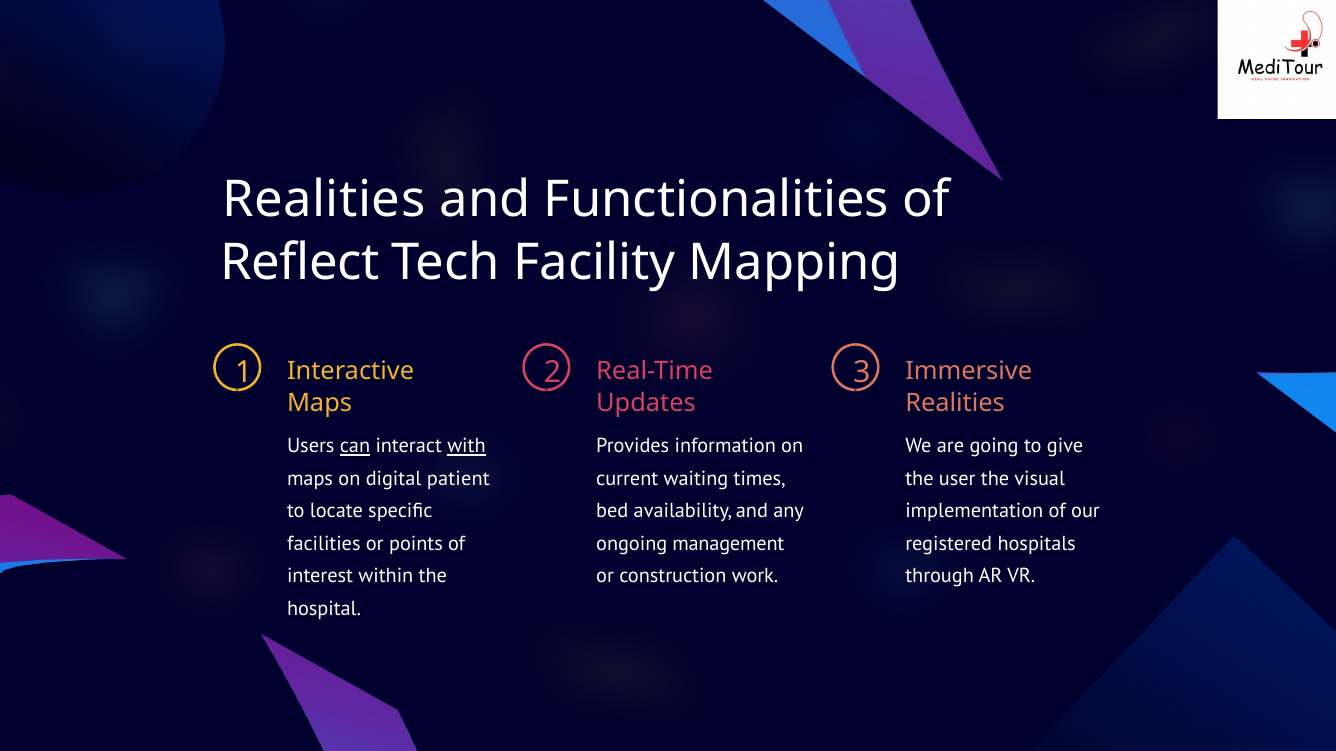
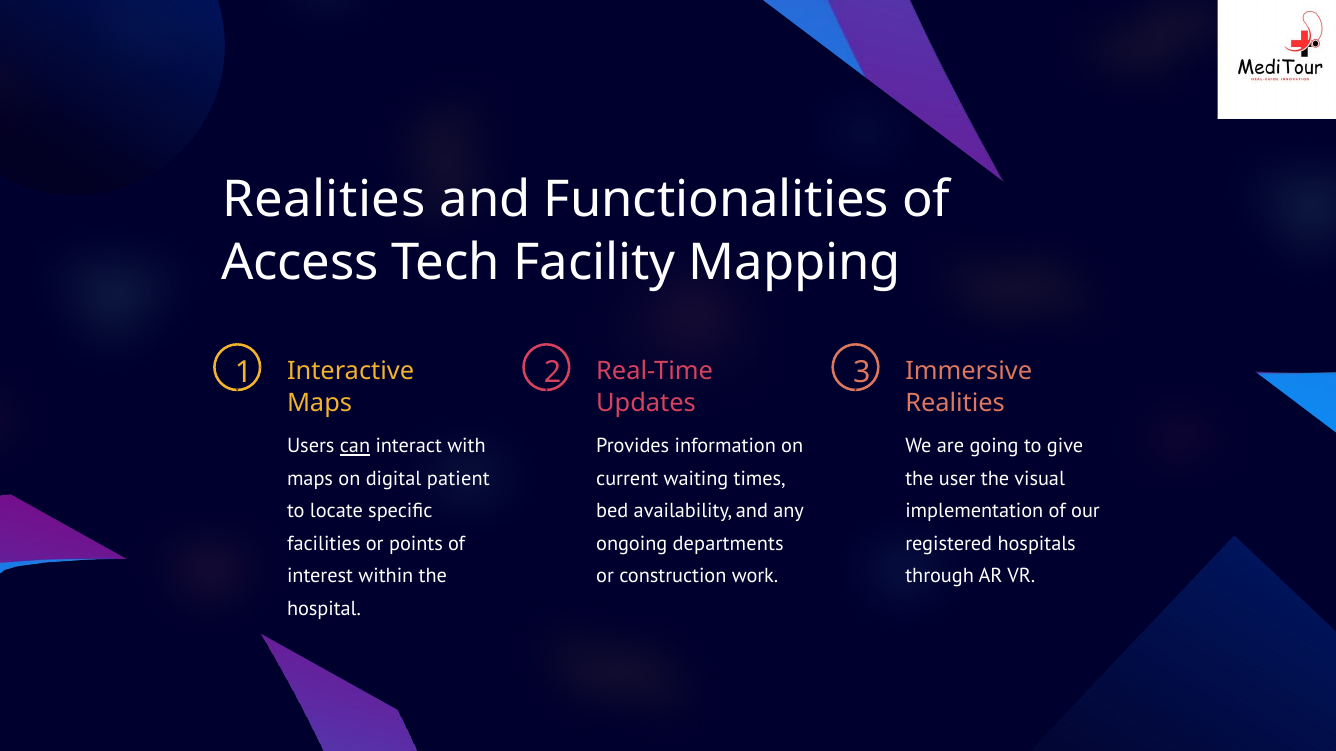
Reflect: Reflect -> Access
with underline: present -> none
management: management -> departments
